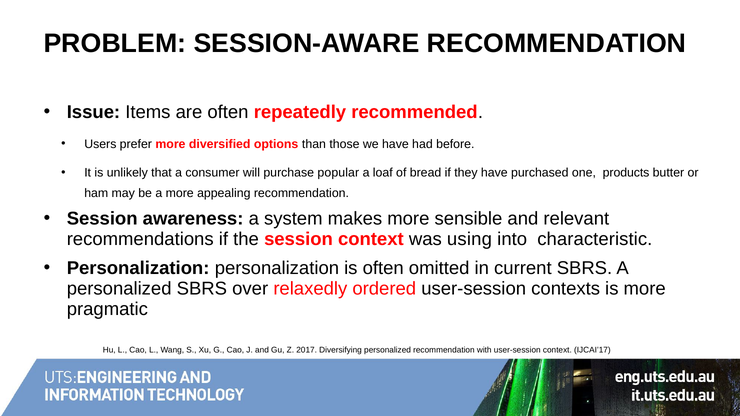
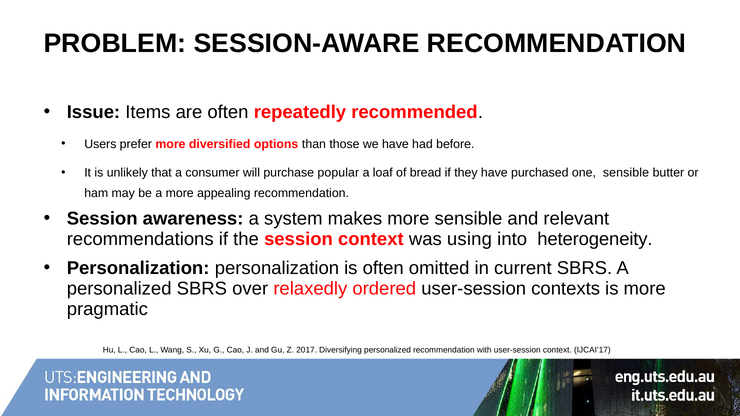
one products: products -> sensible
characteristic: characteristic -> heterogeneity
